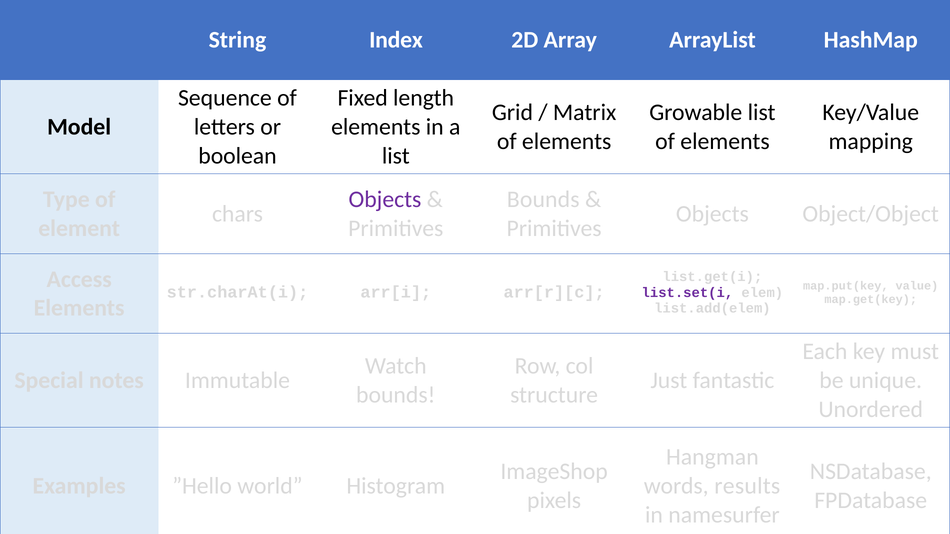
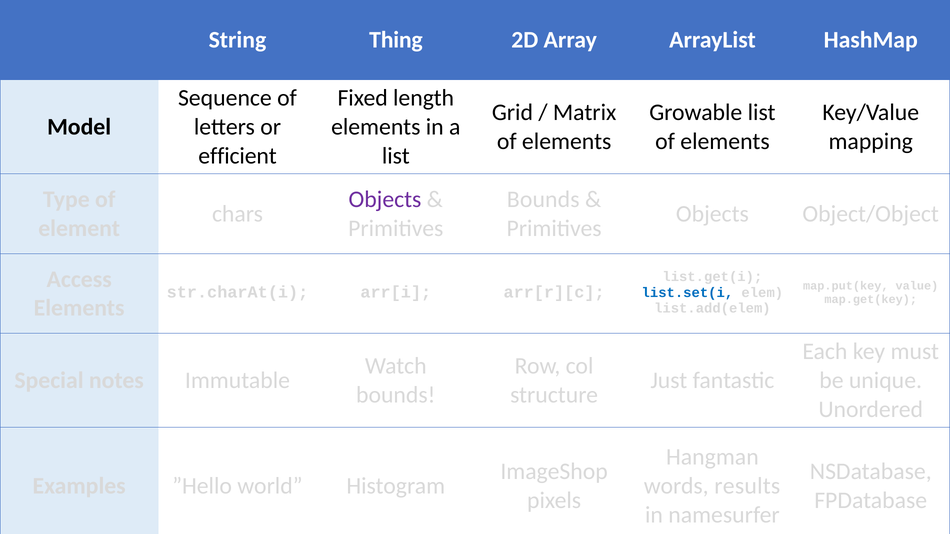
Index: Index -> Thing
boolean: boolean -> efficient
list.set(i colour: purple -> blue
